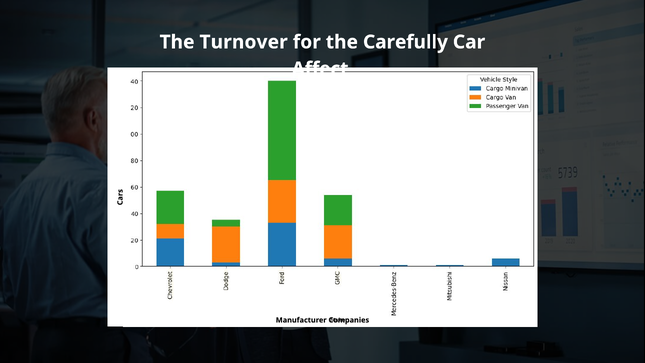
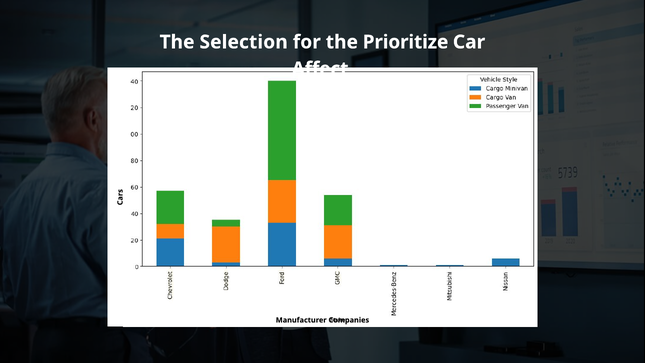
Turnover: Turnover -> Selection
Carefully: Carefully -> Prioritize
